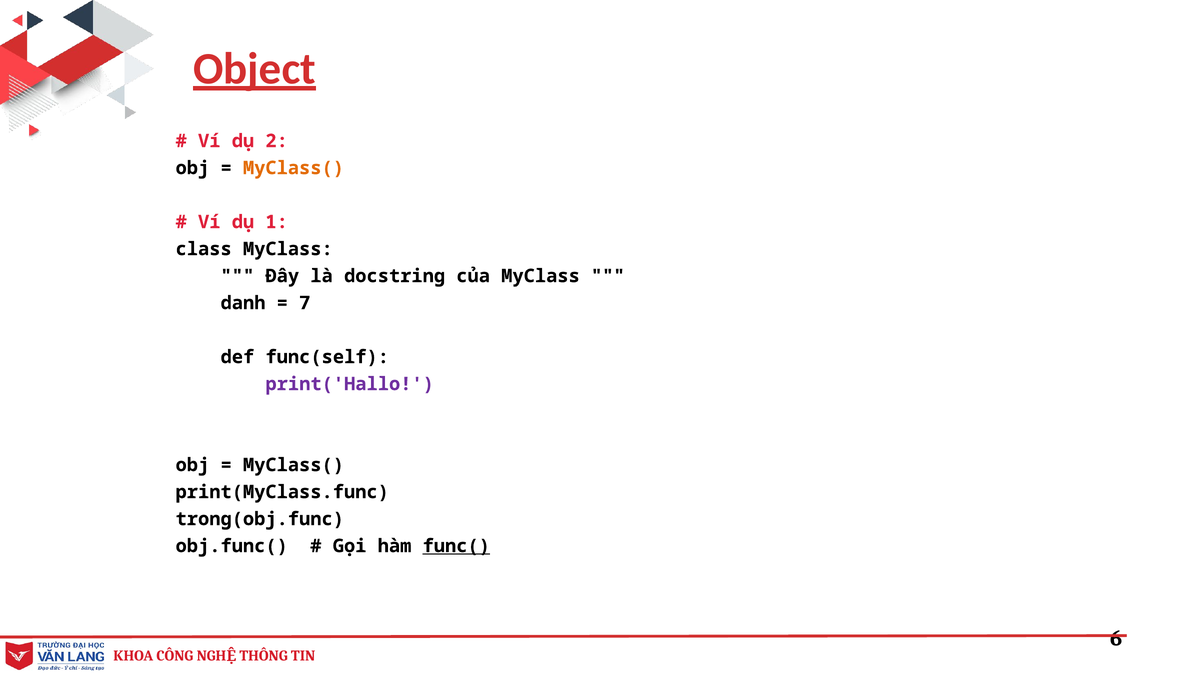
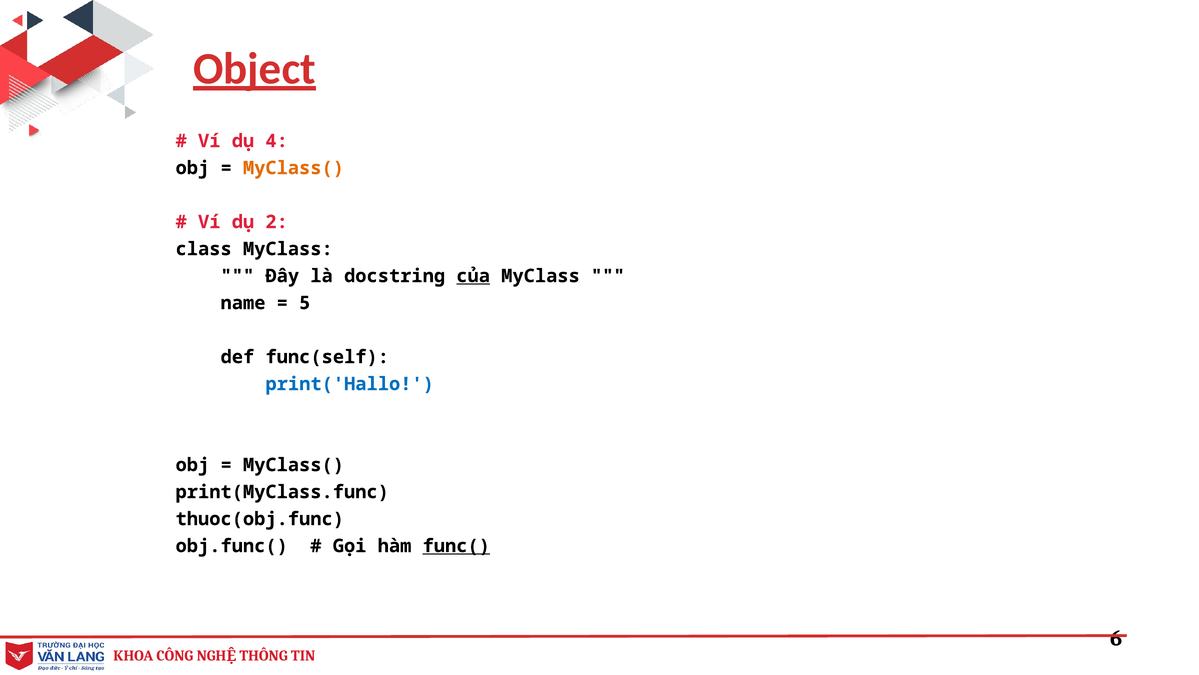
2: 2 -> 4
1: 1 -> 2
của underline: none -> present
danh: danh -> name
7: 7 -> 5
print('Hallo colour: purple -> blue
trong(obj.func: trong(obj.func -> thuoc(obj.func
